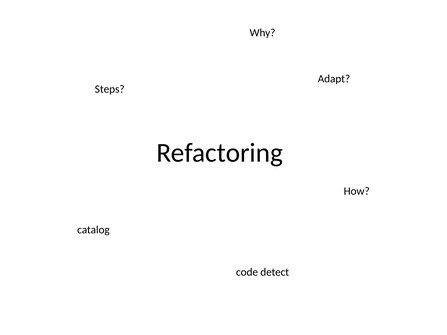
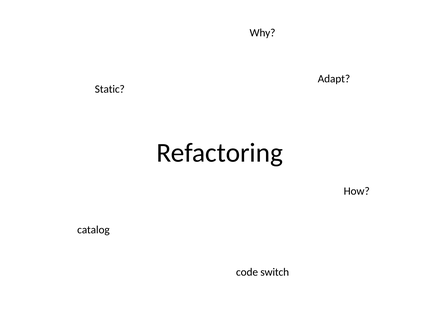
Steps: Steps -> Static
detect: detect -> switch
